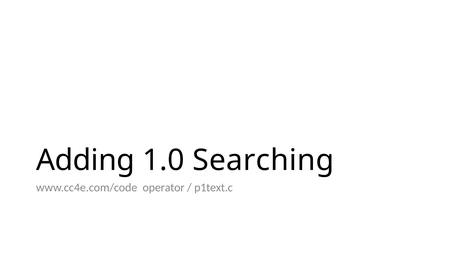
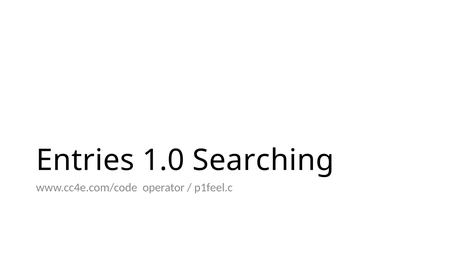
Adding: Adding -> Entries
p1text.c: p1text.c -> p1feel.c
